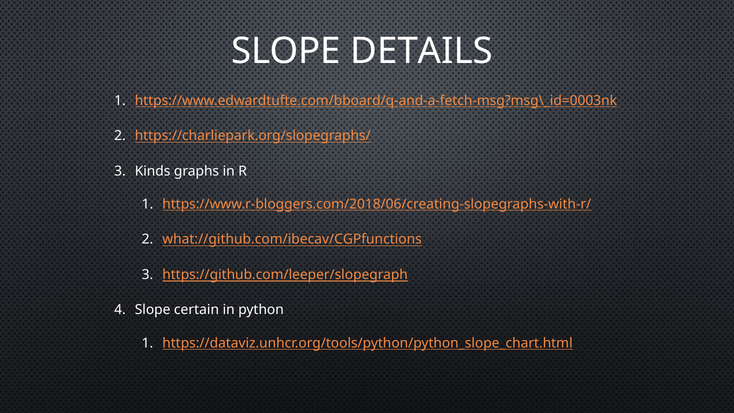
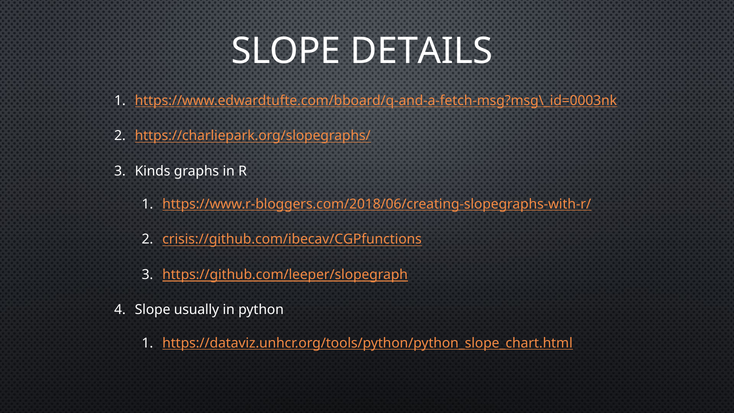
what://github.com/ibecav/CGPfunctions: what://github.com/ibecav/CGPfunctions -> crisis://github.com/ibecav/CGPfunctions
certain: certain -> usually
